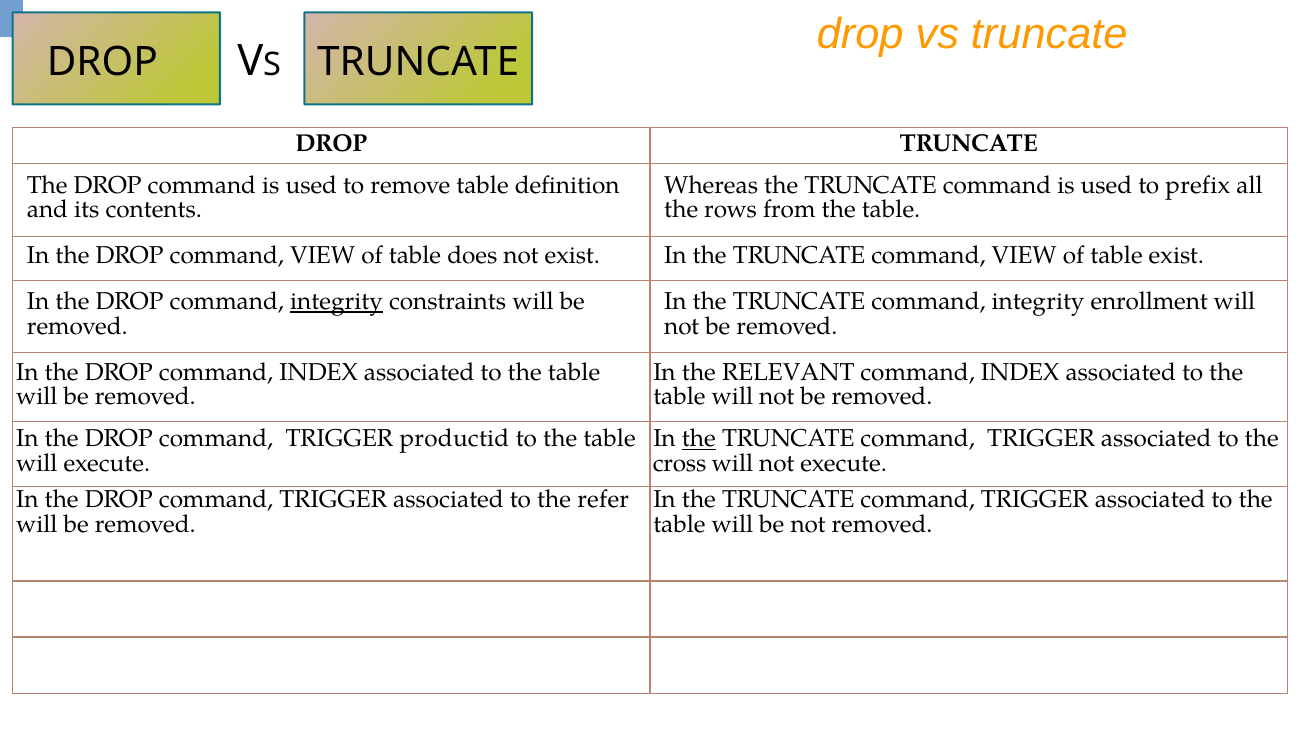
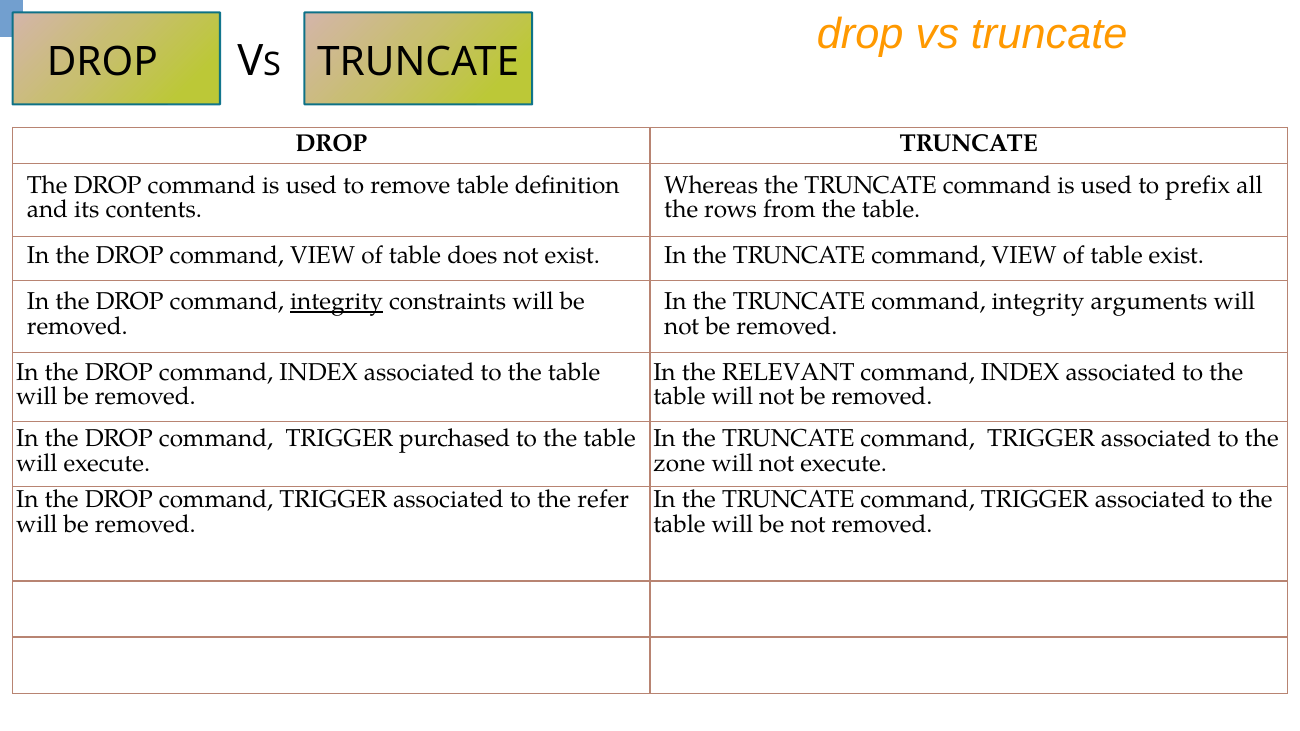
enrollment: enrollment -> arguments
productid: productid -> purchased
the at (699, 439) underline: present -> none
cross: cross -> zone
